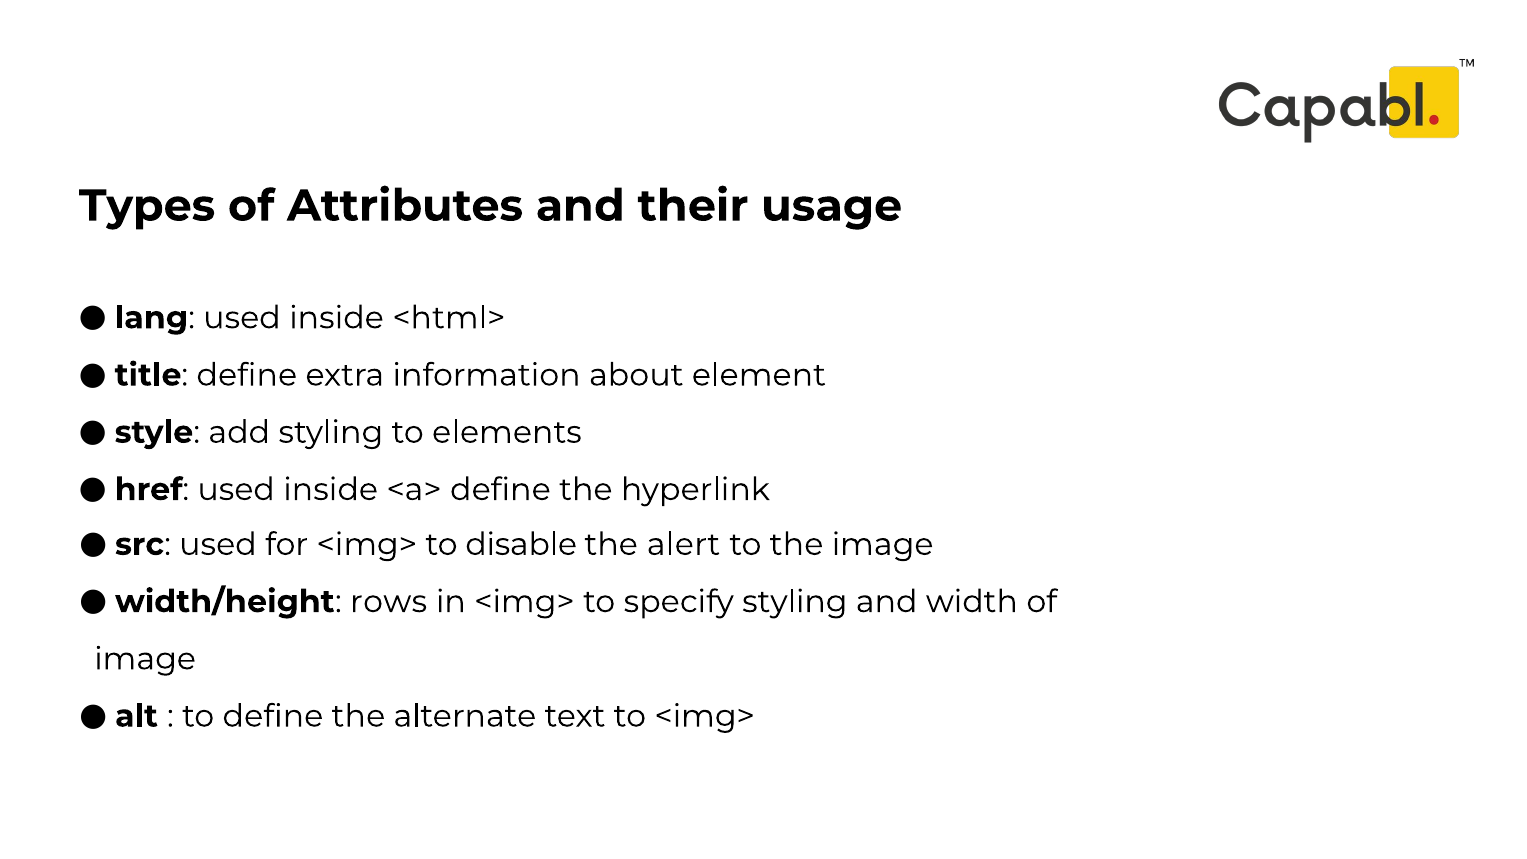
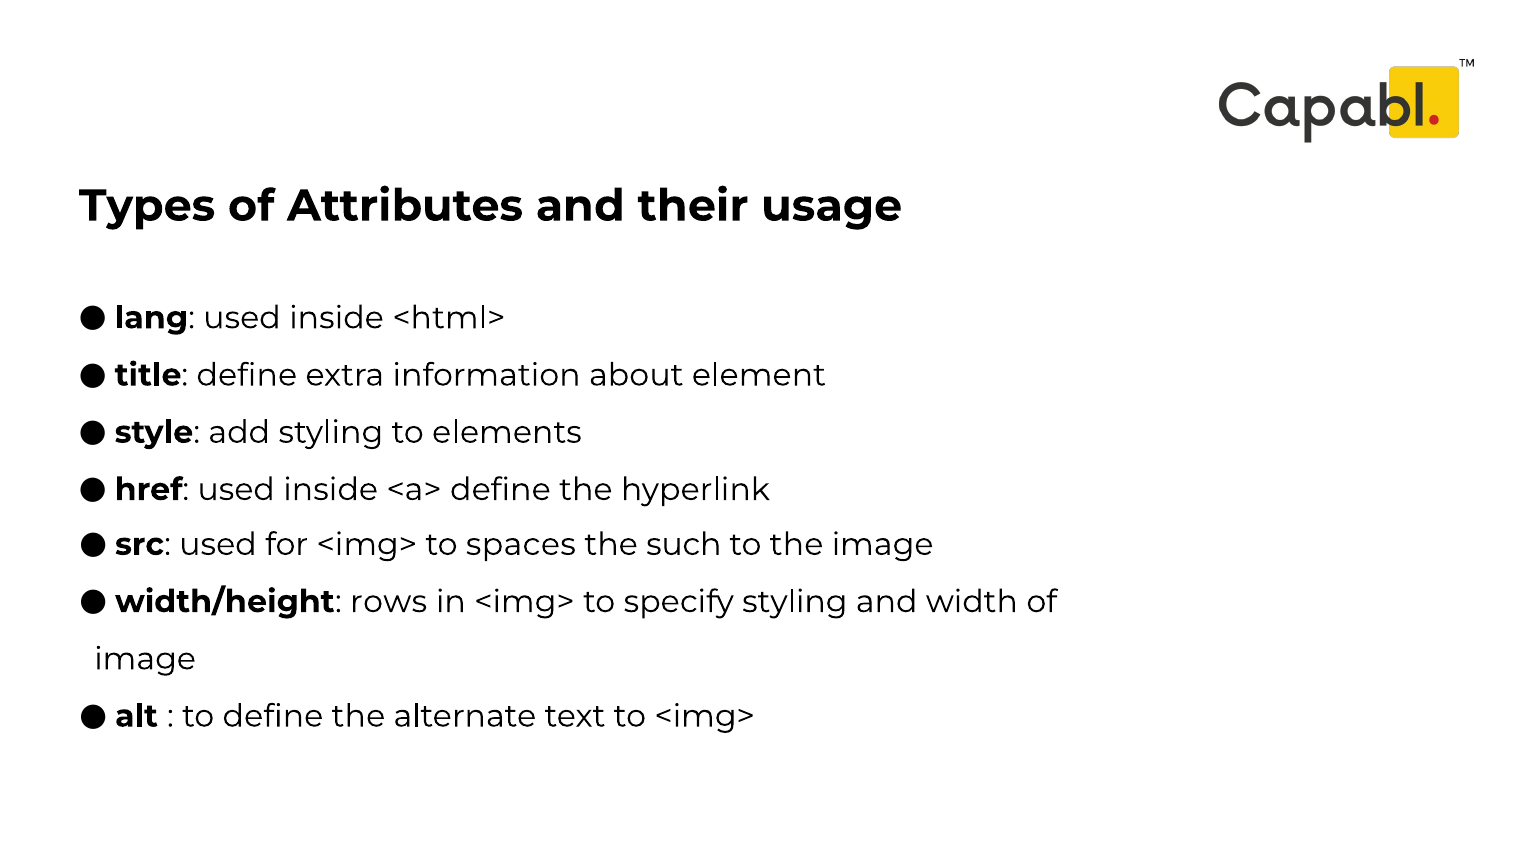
disable: disable -> spaces
alert: alert -> such
